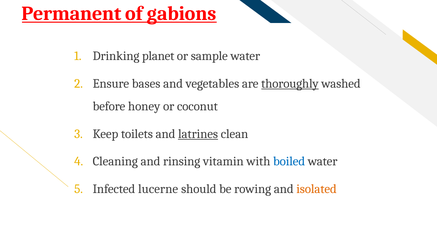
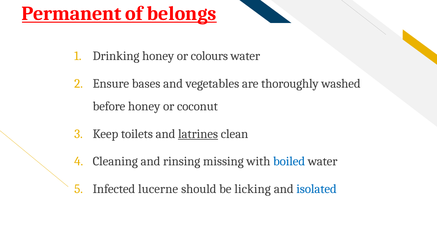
gabions: gabions -> belongs
Drinking planet: planet -> honey
sample: sample -> colours
thoroughly underline: present -> none
vitamin: vitamin -> missing
rowing: rowing -> licking
isolated colour: orange -> blue
